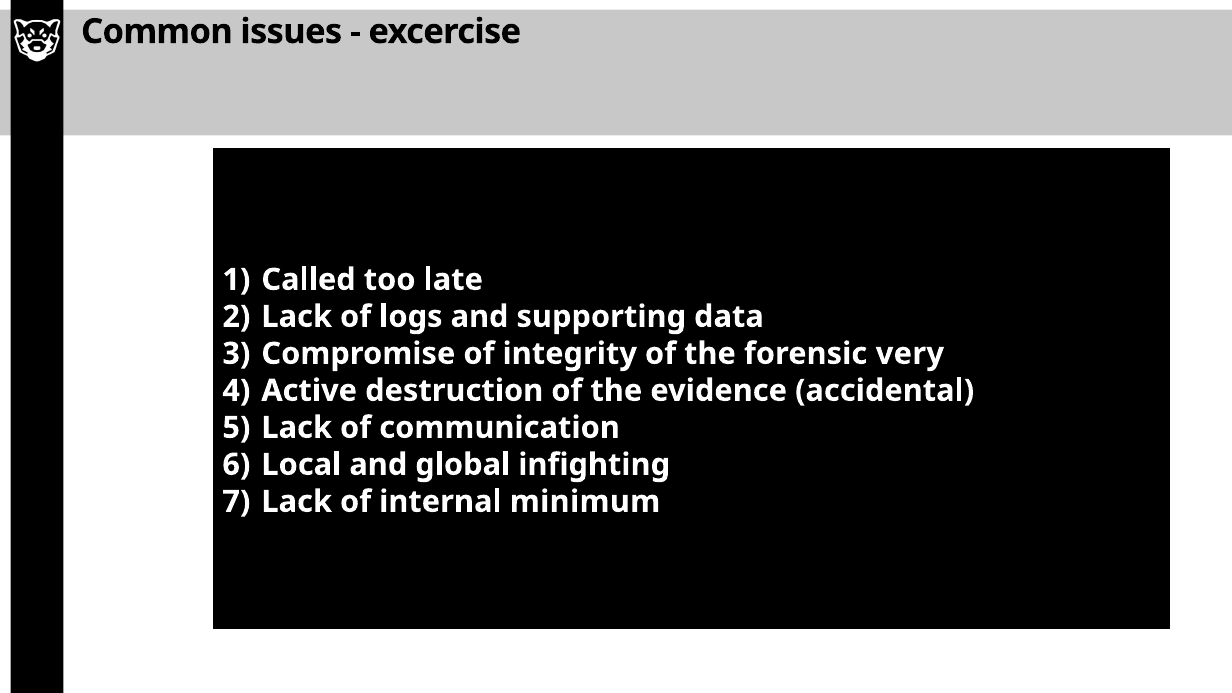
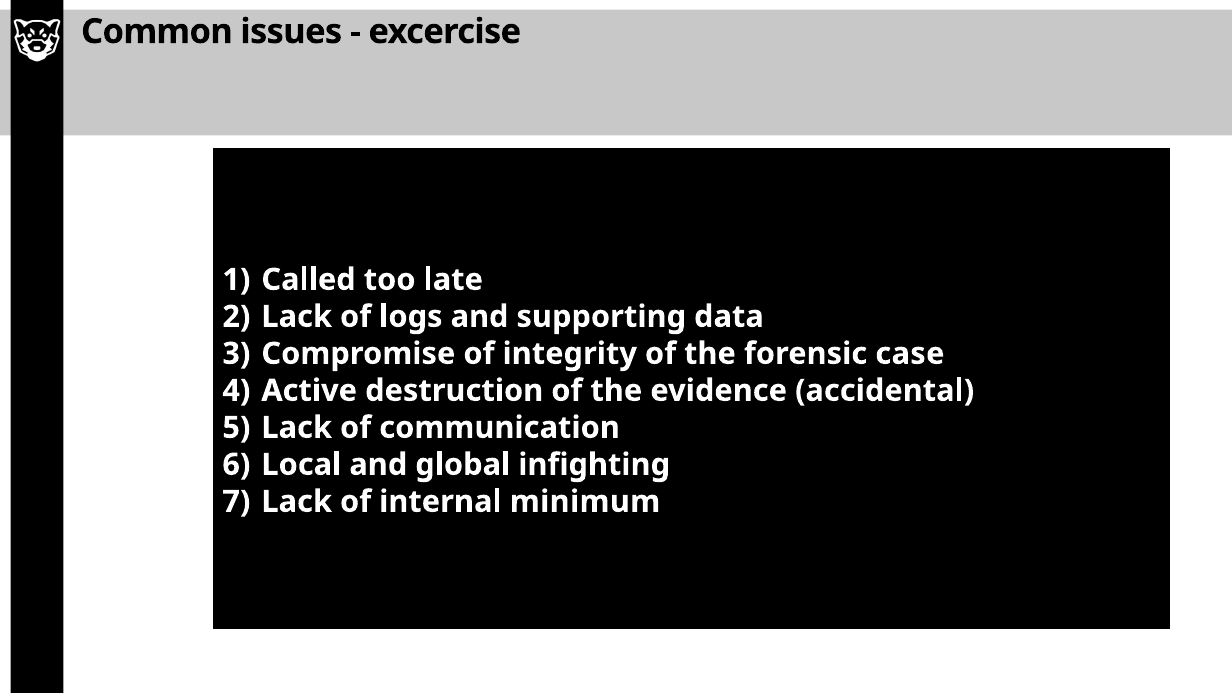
very: very -> case
